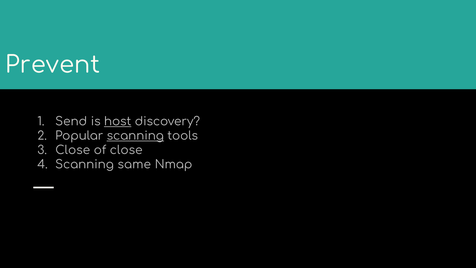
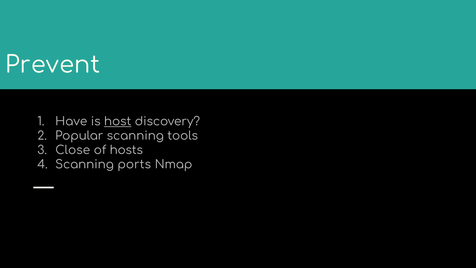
Send: Send -> Have
scanning at (135, 136) underline: present -> none
of close: close -> hosts
same: same -> ports
